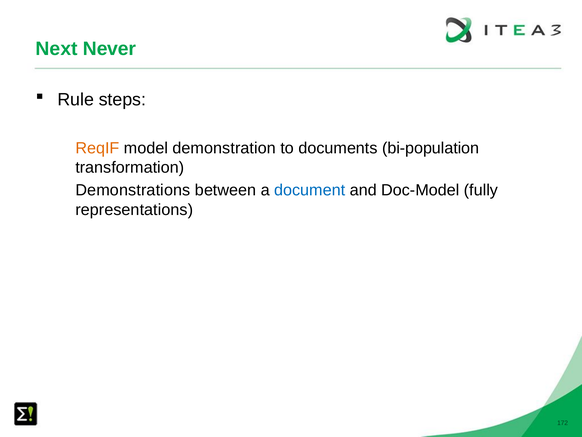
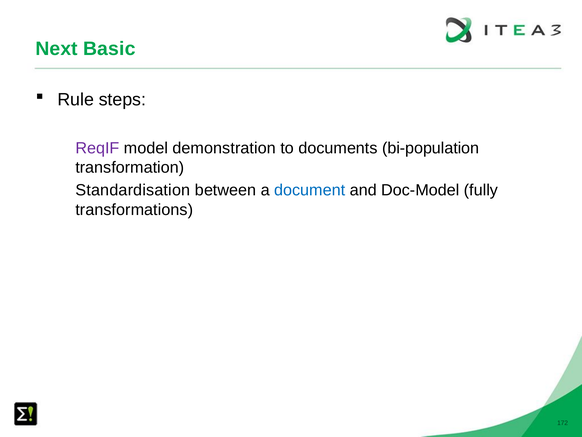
Never: Never -> Basic
ReqIF colour: orange -> purple
Demonstrations: Demonstrations -> Standardisation
representations: representations -> transformations
